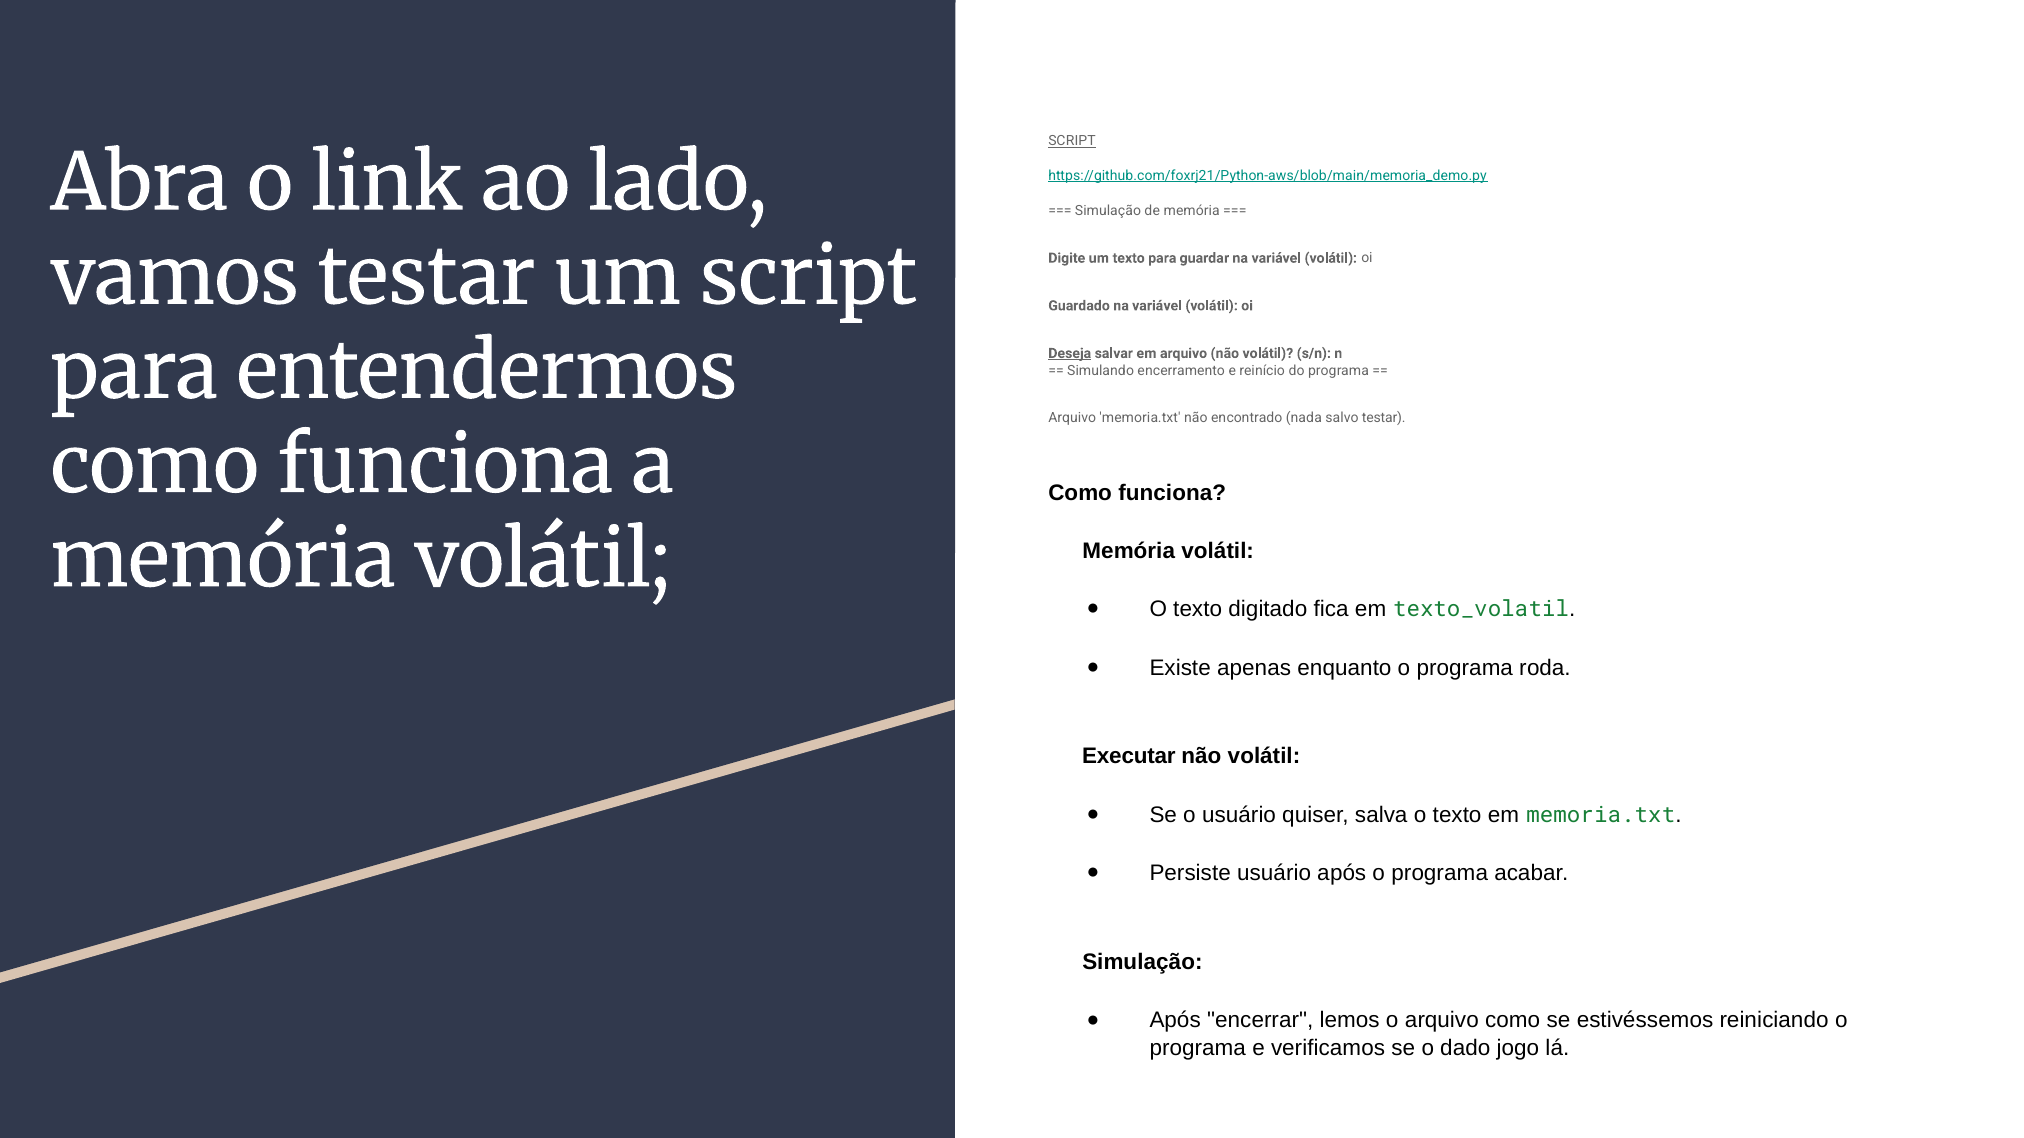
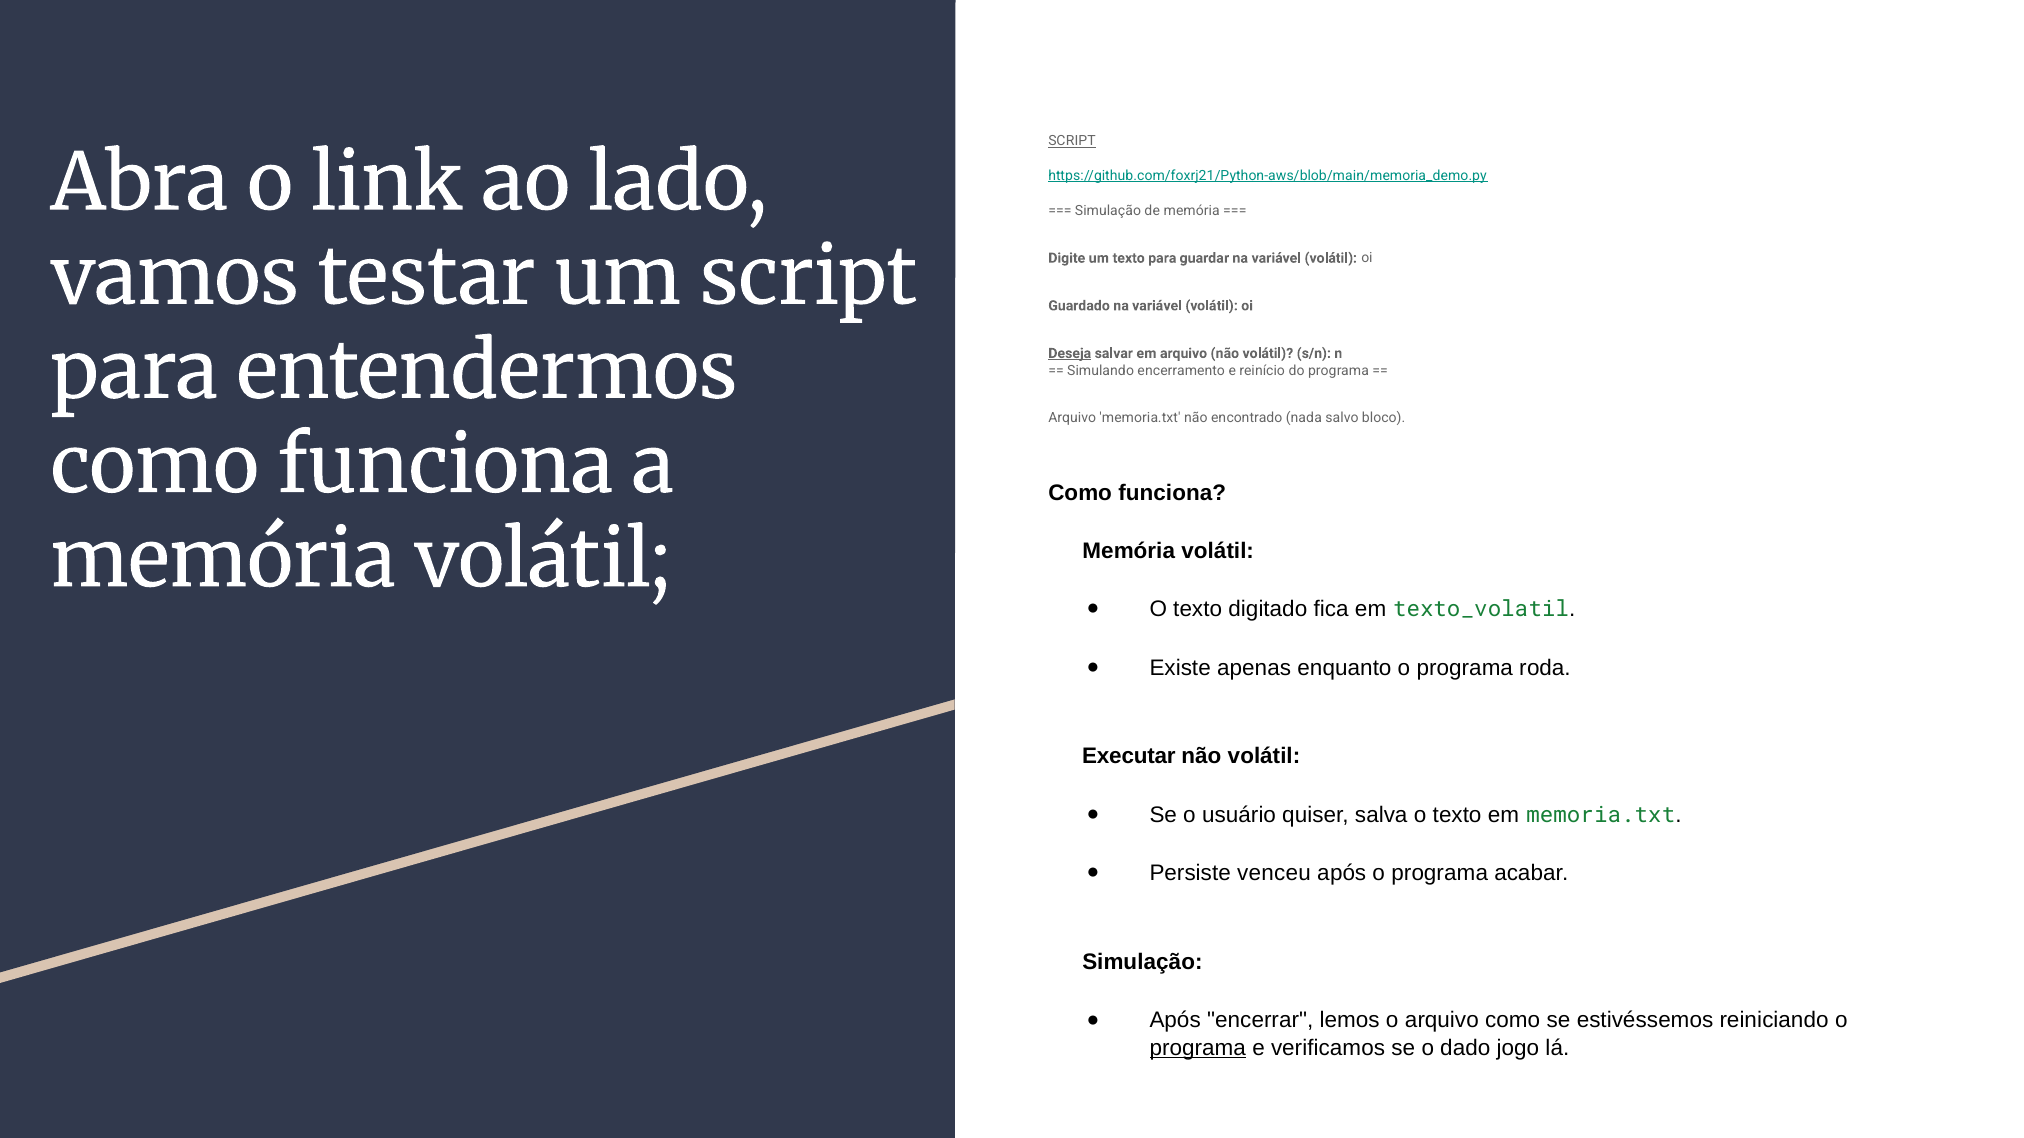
salvo testar: testar -> bloco
Persiste usuário: usuário -> venceu
programa at (1198, 1049) underline: none -> present
